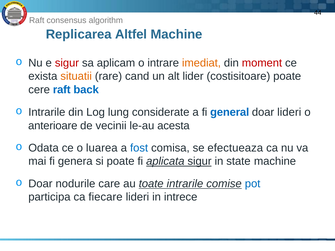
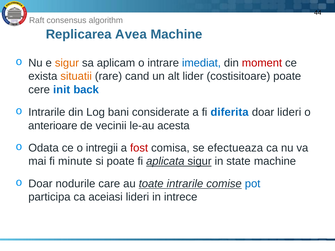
Altfel: Altfel -> Avea
sigur at (67, 63) colour: red -> orange
imediat colour: orange -> blue
cere raft: raft -> init
lung: lung -> bani
general: general -> diferita
luarea: luarea -> intregii
fost colour: blue -> red
genera: genera -> minute
fiecare: fiecare -> aceiasi
